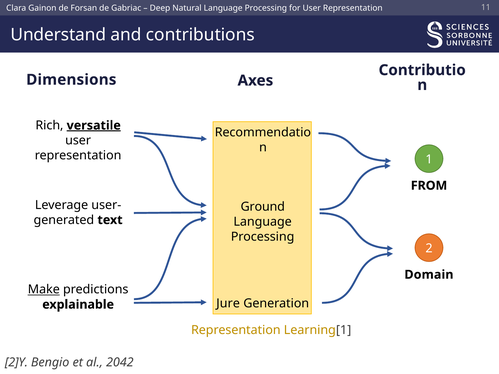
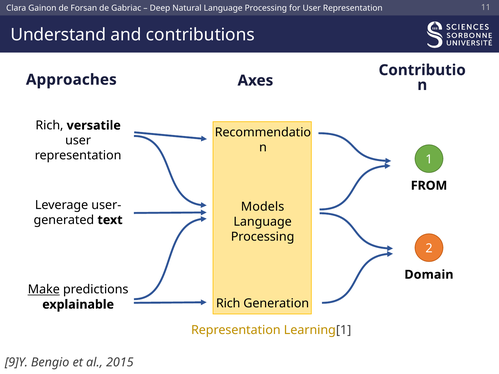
Dimensions: Dimensions -> Approaches
versatile underline: present -> none
Ground: Ground -> Models
Jure at (228, 304): Jure -> Rich
2]Y: 2]Y -> 9]Y
2042: 2042 -> 2015
